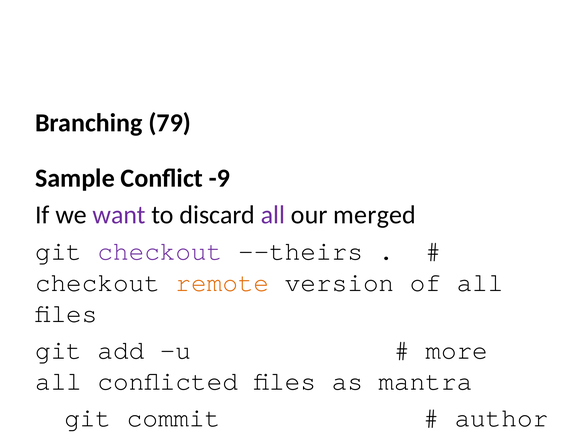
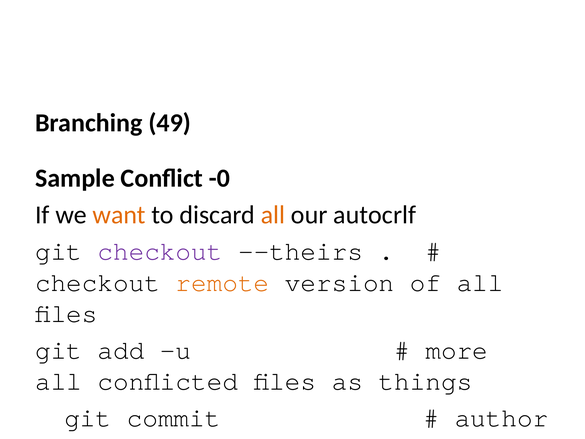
79: 79 -> 49
-9: -9 -> -0
want colour: purple -> orange
all at (273, 215) colour: purple -> orange
merged: merged -> autocrlf
mantra: mantra -> things
